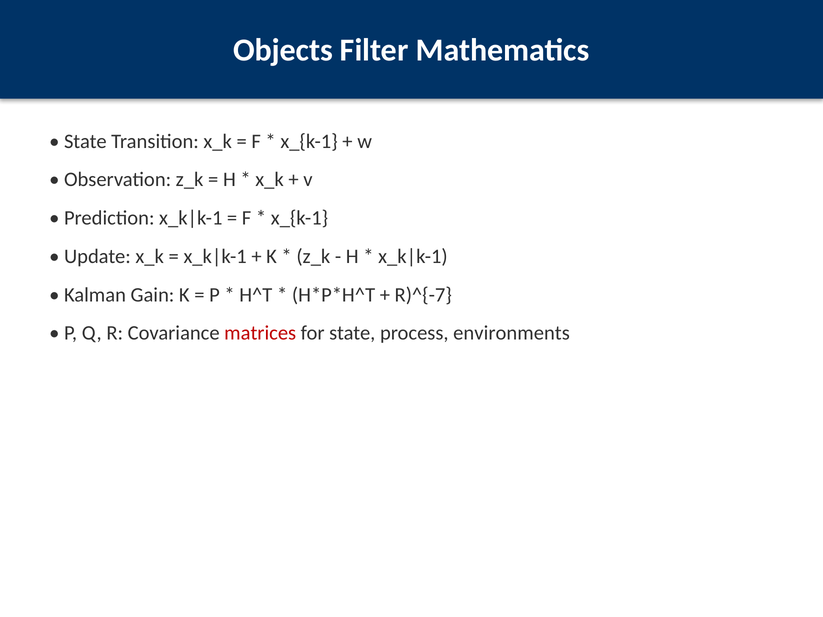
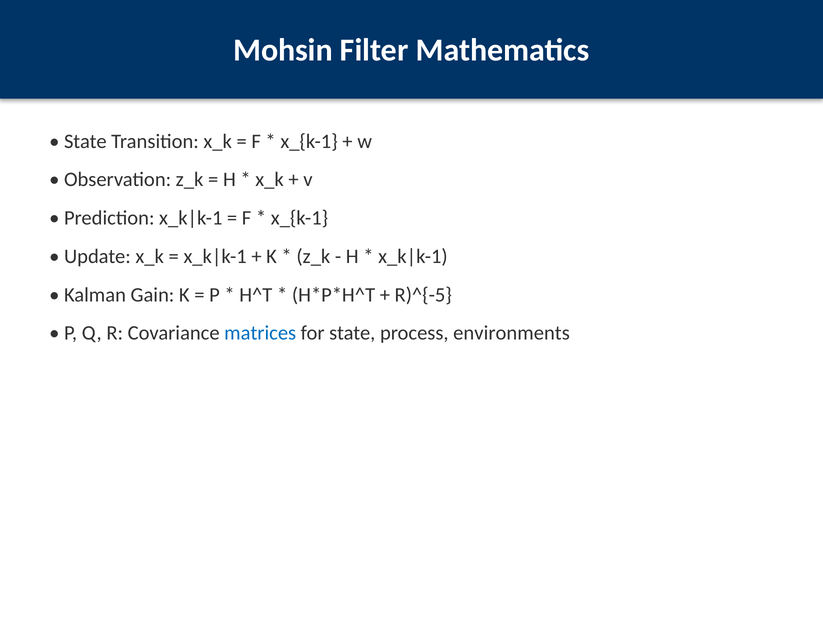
Objects: Objects -> Mohsin
R)^{-7: R)^{-7 -> R)^{-5
matrices colour: red -> blue
